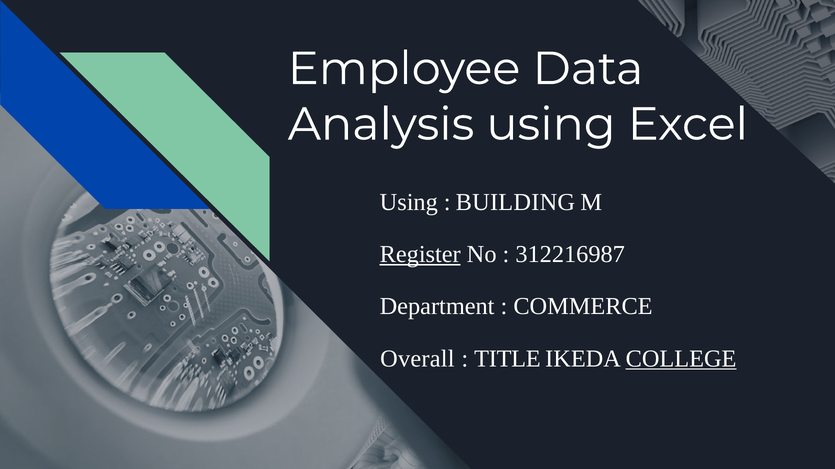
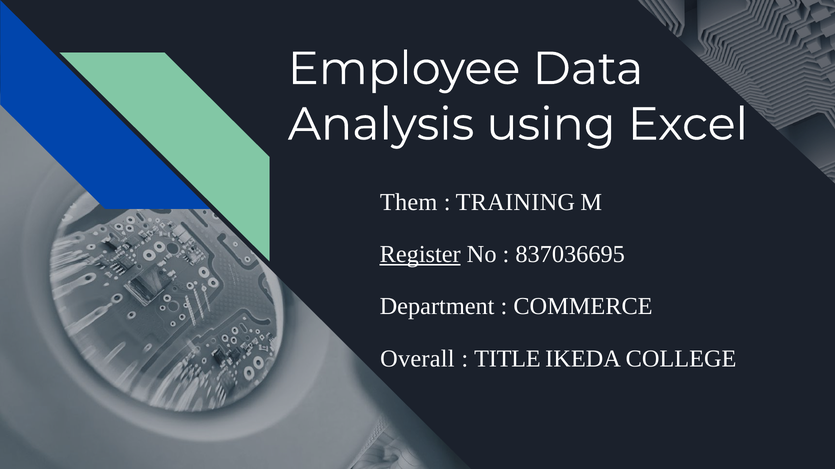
Using at (409, 203): Using -> Them
BUILDING: BUILDING -> TRAINING
312216987: 312216987 -> 837036695
COLLEGE underline: present -> none
